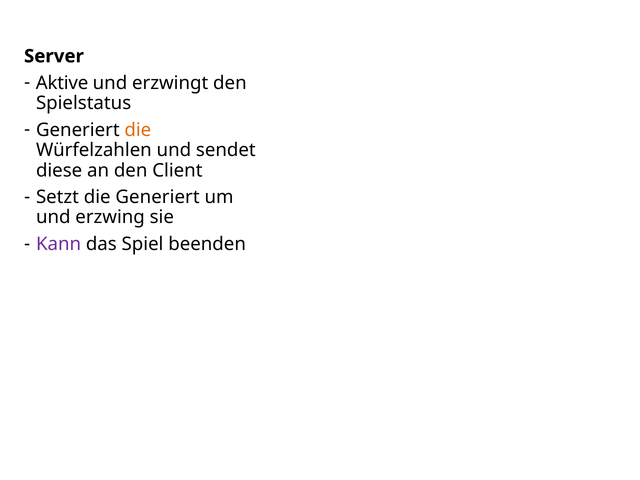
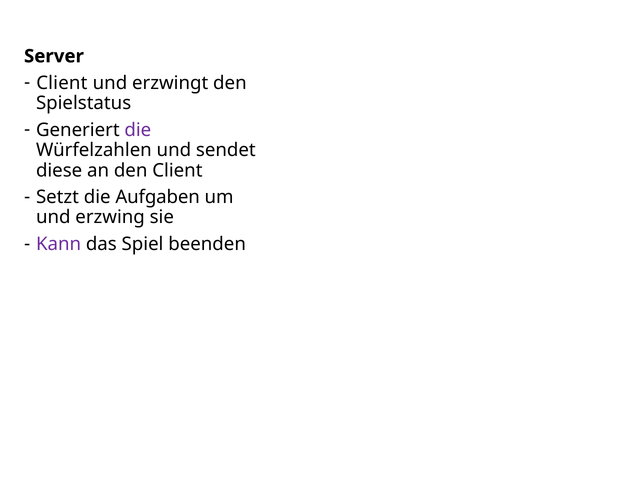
Aktive at (62, 83): Aktive -> Client
die at (138, 130) colour: orange -> purple
die Generiert: Generiert -> Aufgaben
